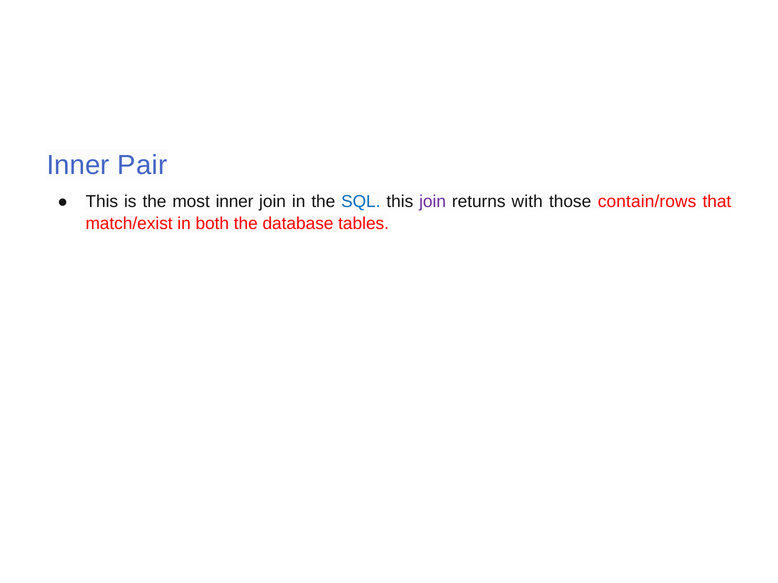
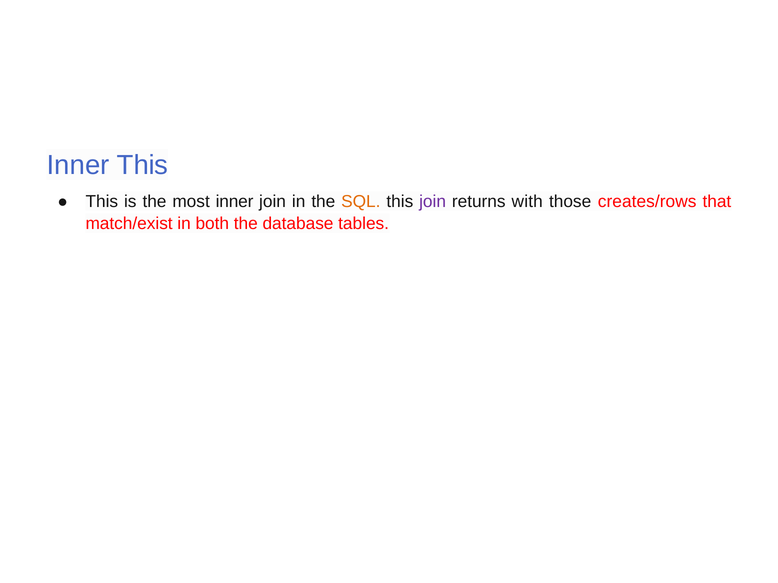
Inner Pair: Pair -> This
SQL colour: blue -> orange
contain/rows: contain/rows -> creates/rows
